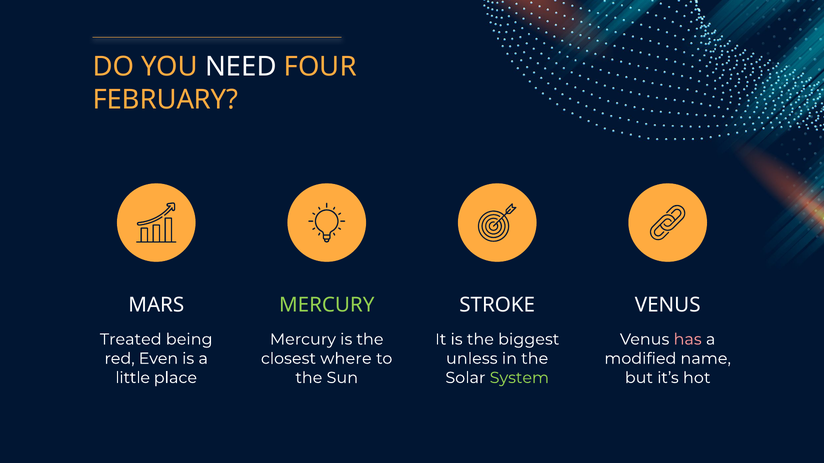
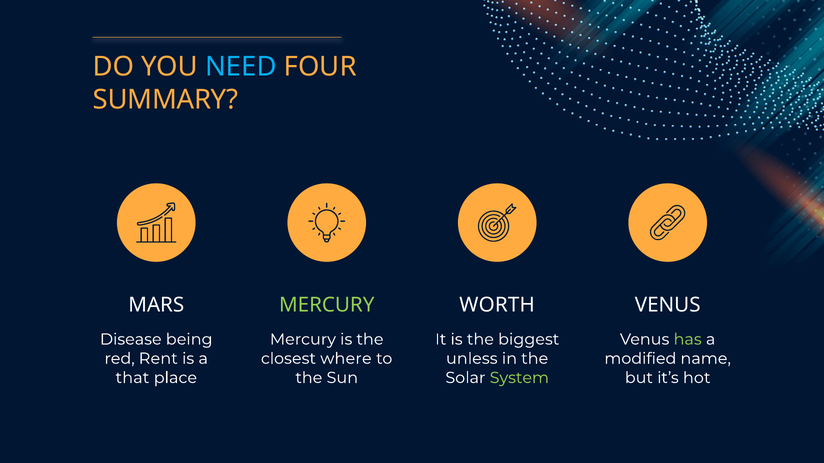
NEED colour: white -> light blue
FEBRUARY: FEBRUARY -> SUMMARY
STROKE: STROKE -> WORTH
Treated: Treated -> Disease
has colour: pink -> light green
Even: Even -> Rent
little: little -> that
